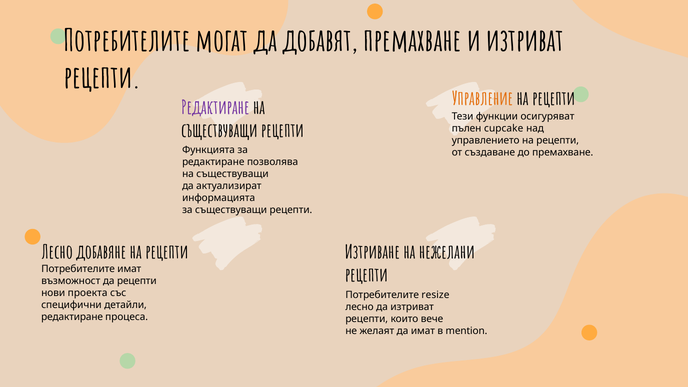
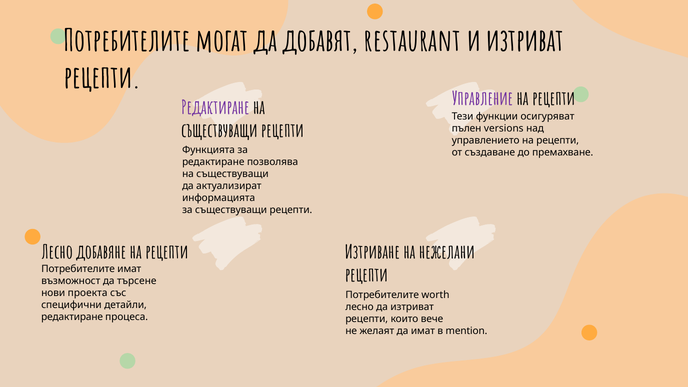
добавят премахване: премахване -> restaurant
Управление colour: orange -> purple
cupcake: cupcake -> versions
да рецепти: рецепти -> търсене
resize: resize -> worth
